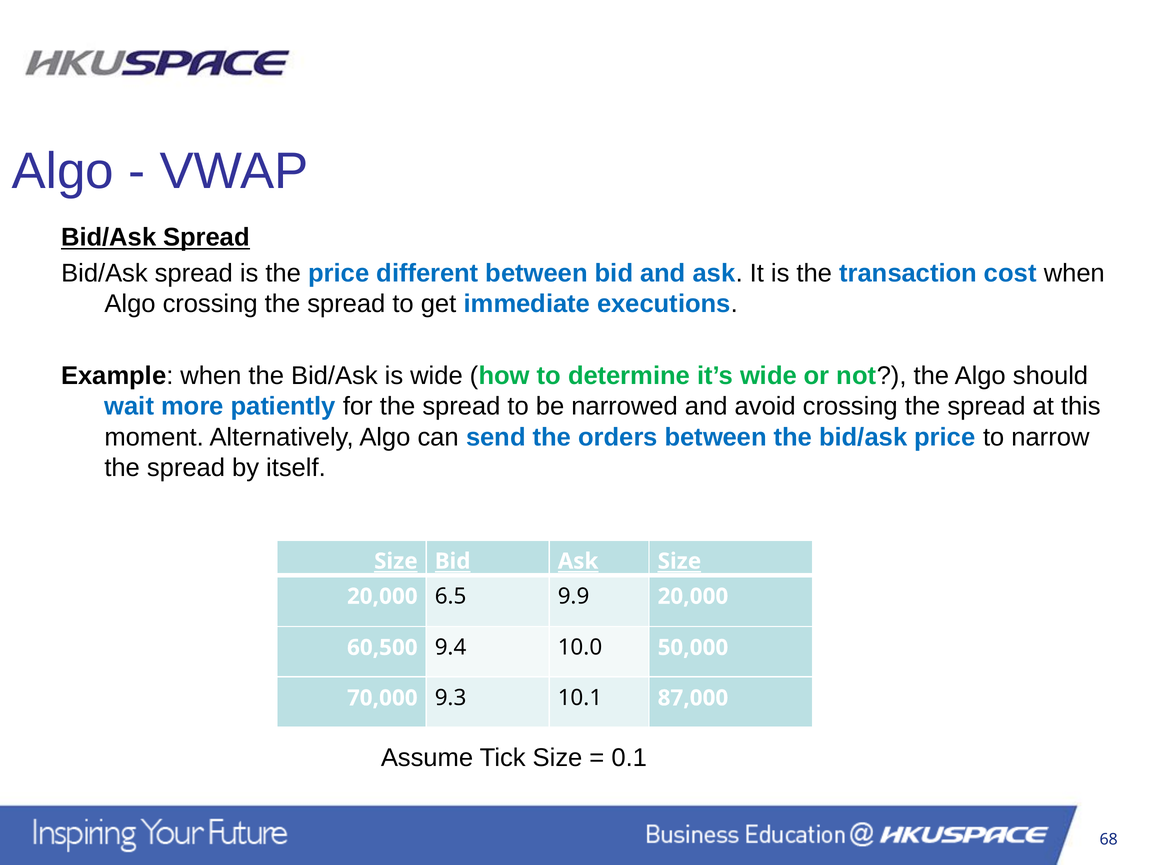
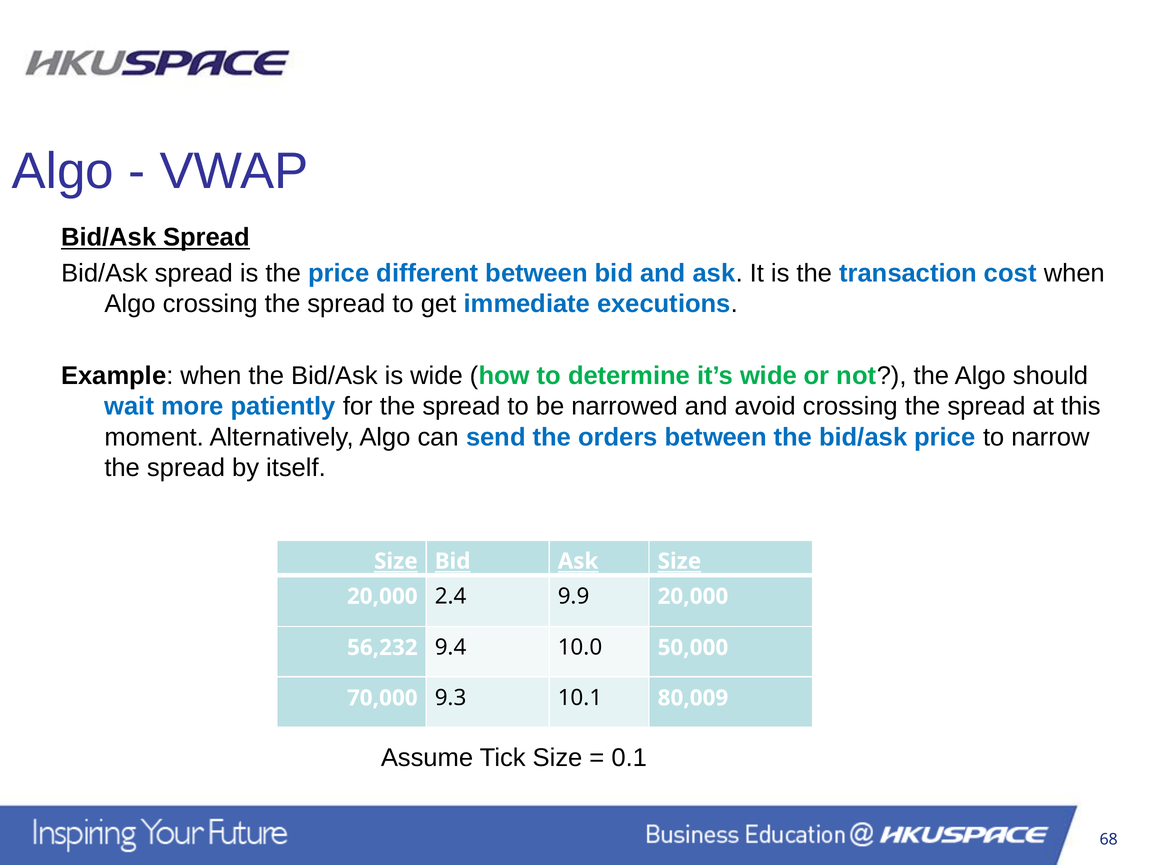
6.5: 6.5 -> 2.4
60,500: 60,500 -> 56,232
87,000: 87,000 -> 80,009
